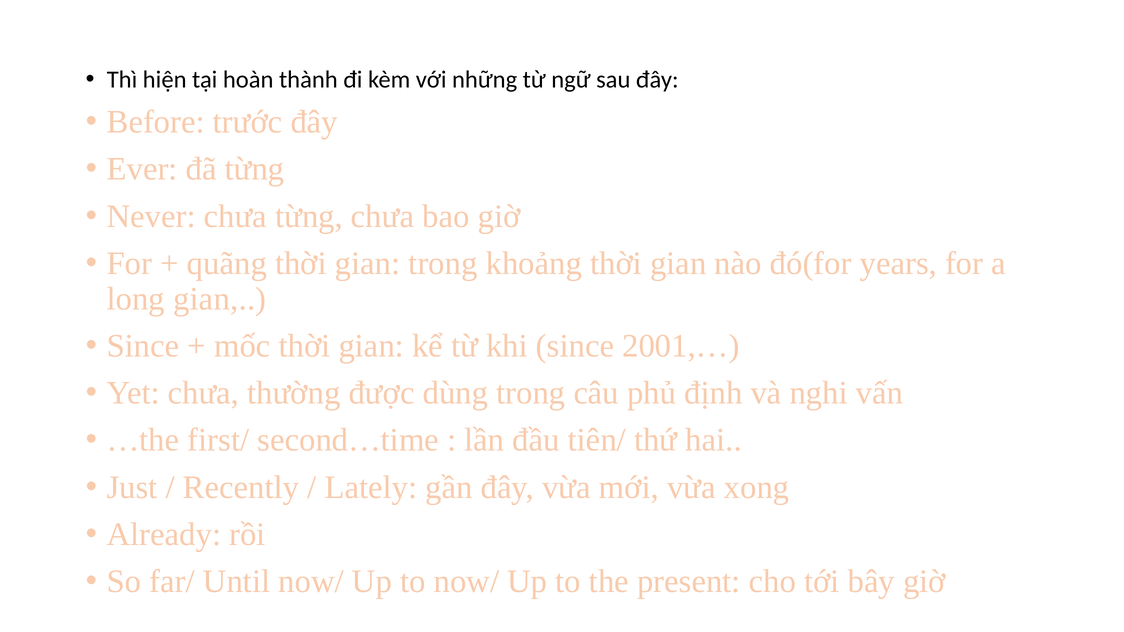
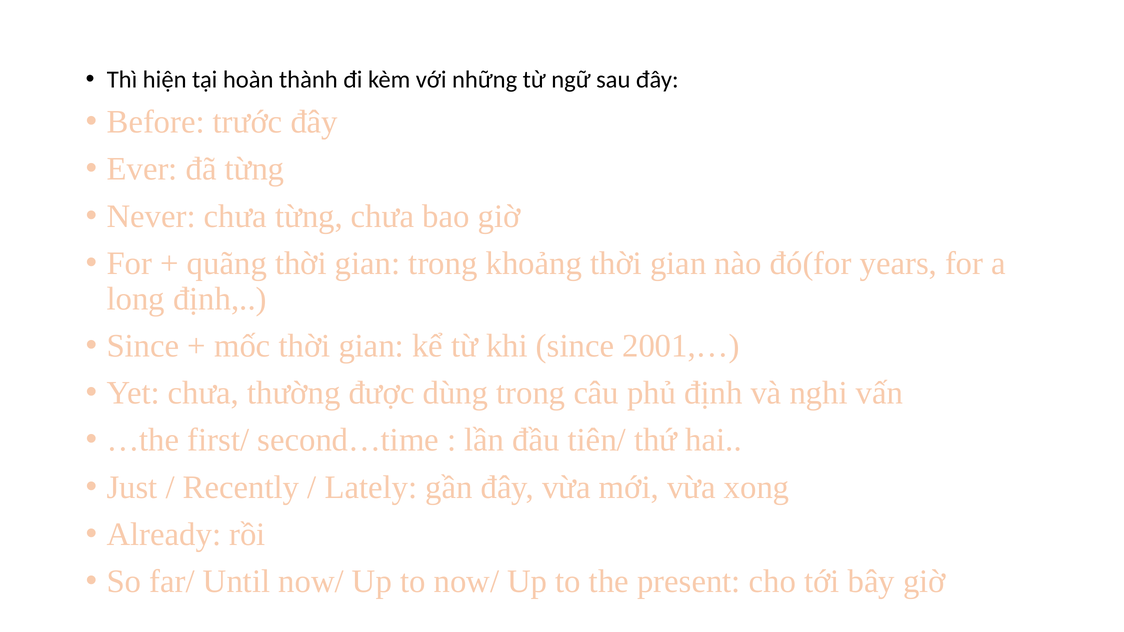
long gian: gian -> định
